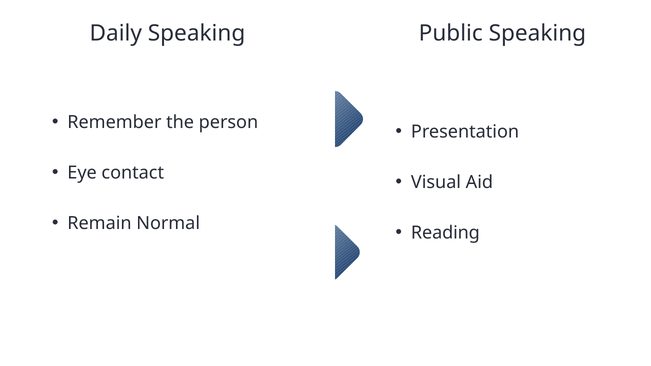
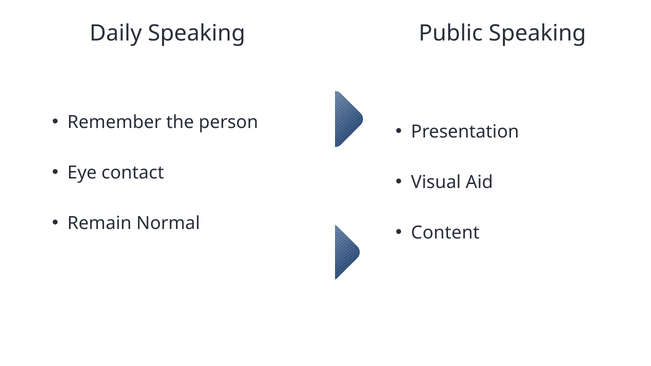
Reading: Reading -> Content
